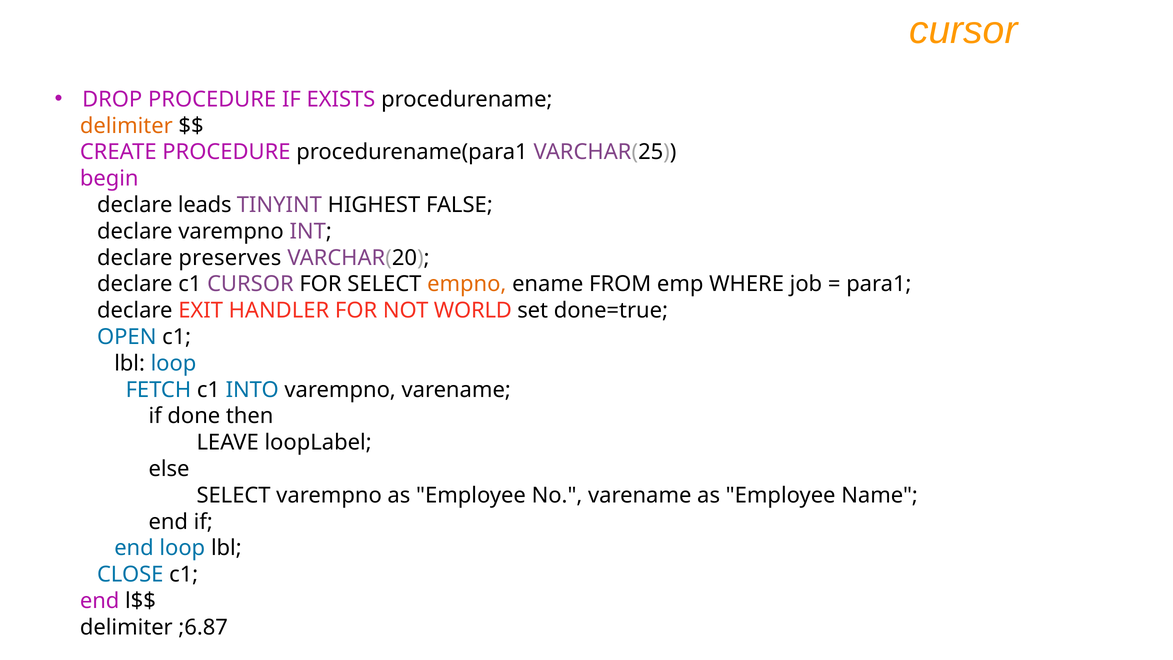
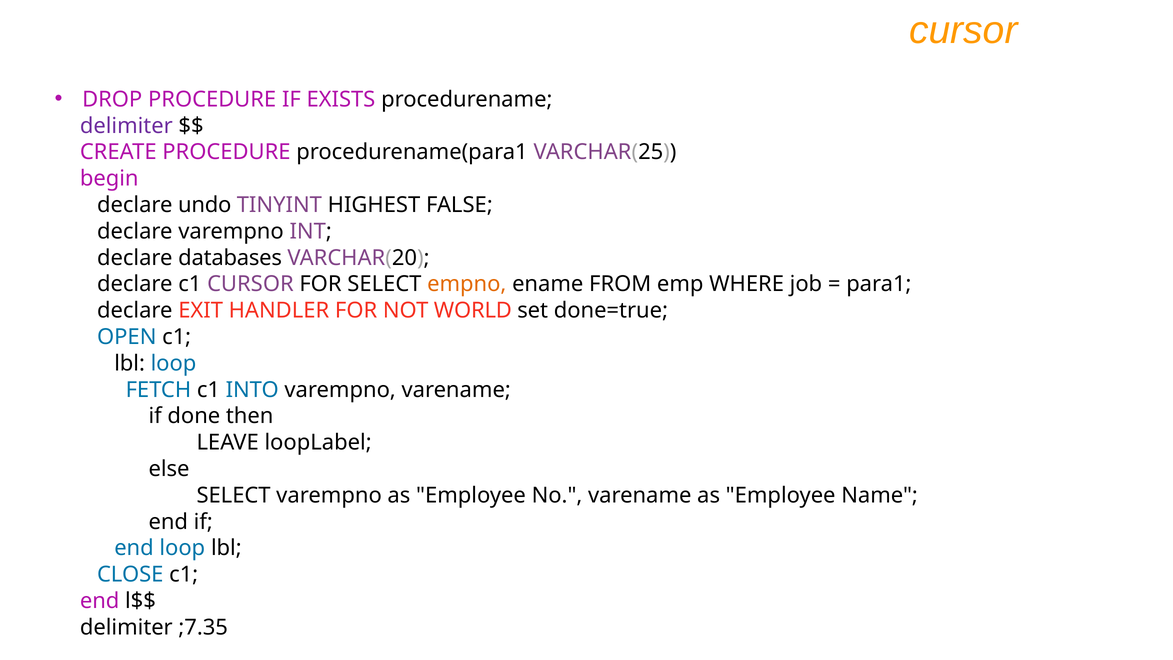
delimiter at (126, 126) colour: orange -> purple
leads: leads -> undo
preserves: preserves -> databases
;6.87: ;6.87 -> ;7.35
